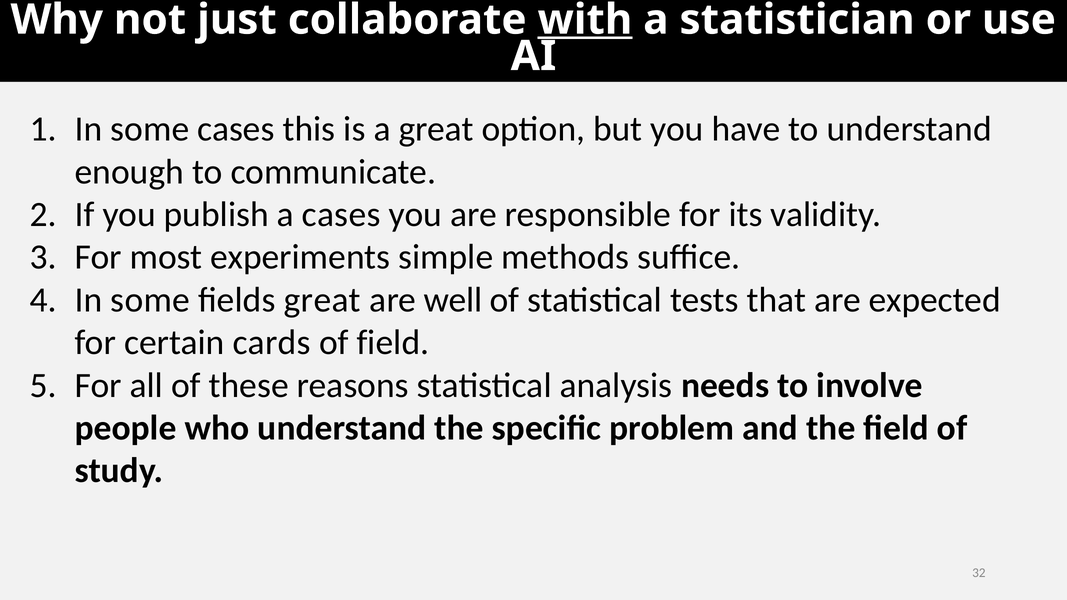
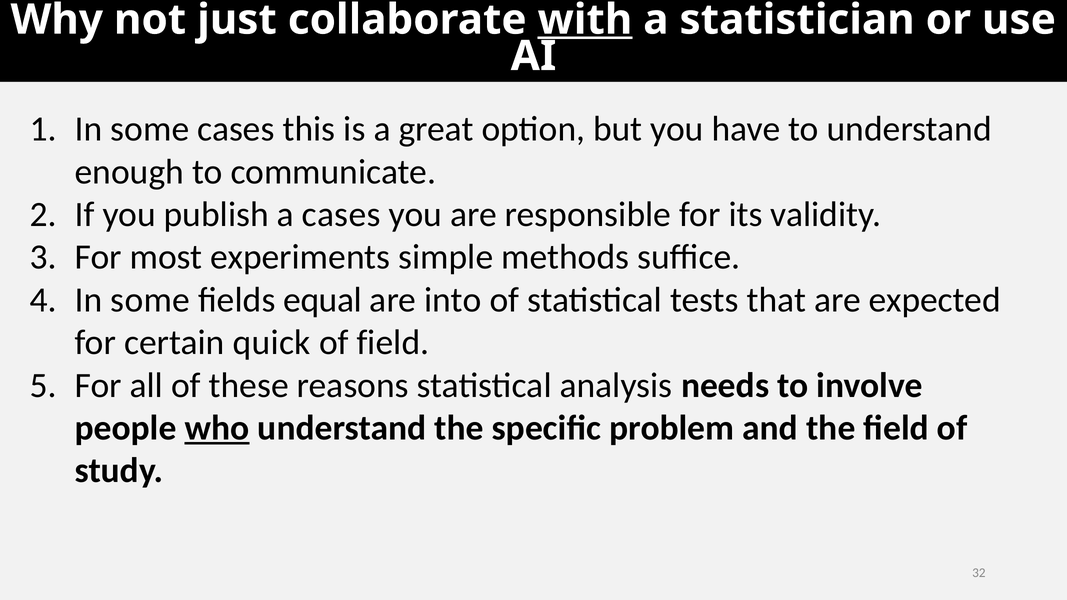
fields great: great -> equal
well: well -> into
cards: cards -> quick
who underline: none -> present
